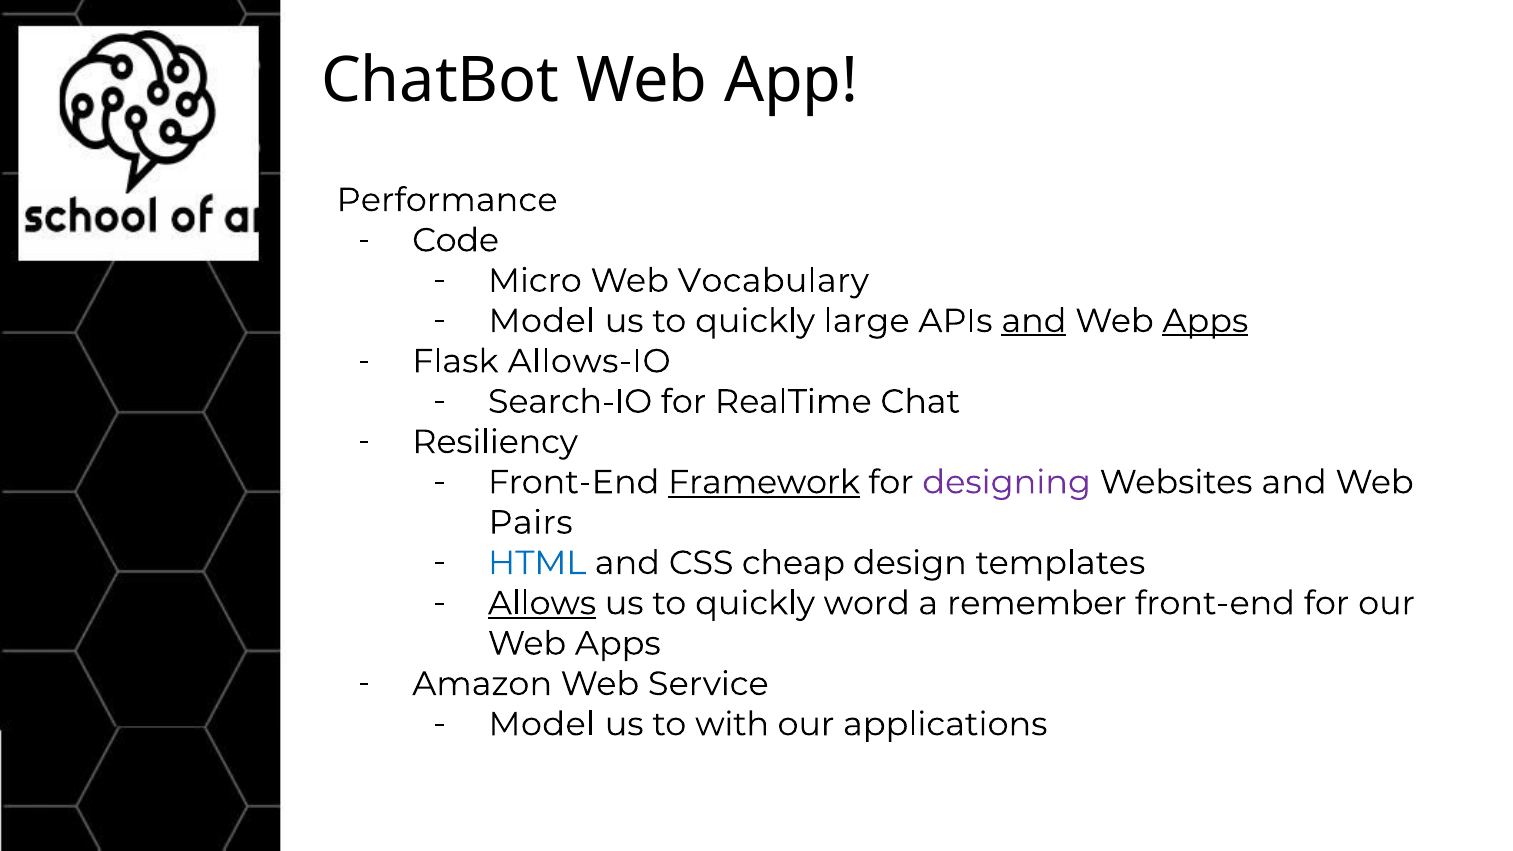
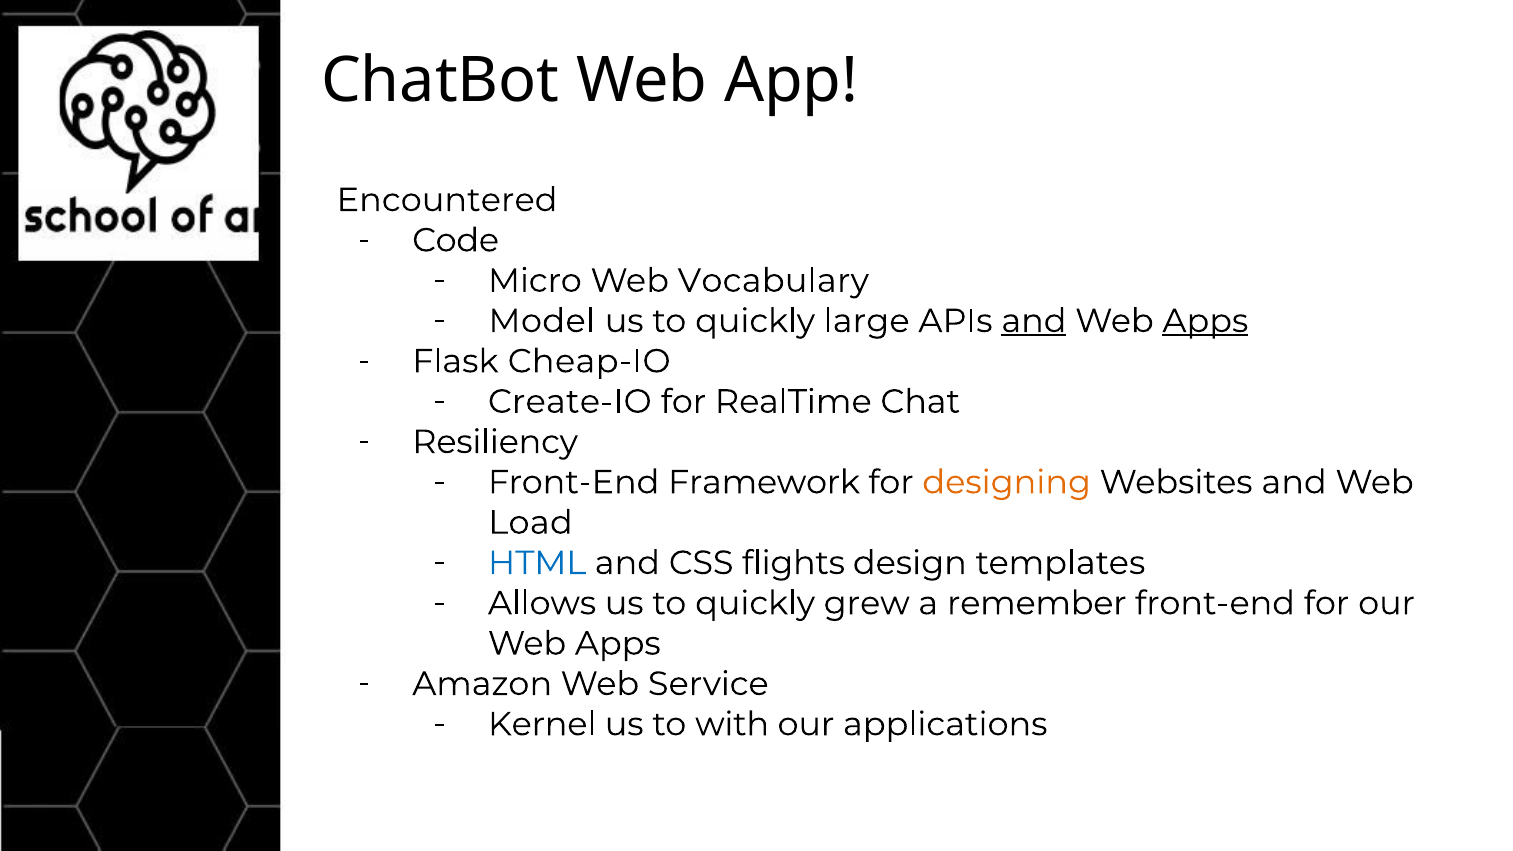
Performance: Performance -> Encountered
Allows-IO: Allows-IO -> Cheap-IO
Search-IO: Search-IO -> Create-IO
Framework underline: present -> none
designing colour: purple -> orange
Pairs: Pairs -> Load
cheap: cheap -> flights
Allows underline: present -> none
word: word -> grew
Model at (542, 724): Model -> Kernel
